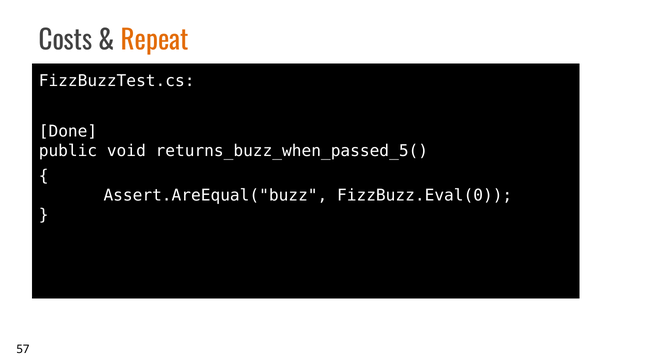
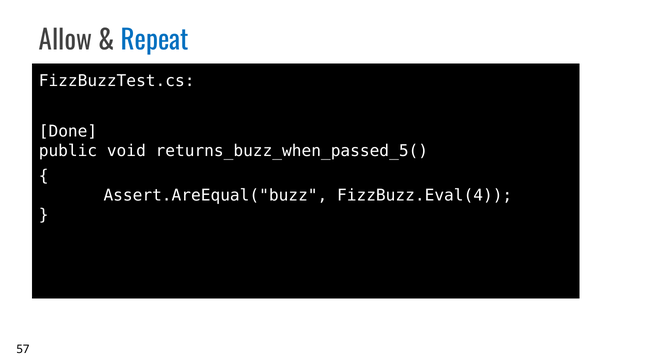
Costs: Costs -> Allow
Repeat colour: orange -> blue
FizzBuzz.Eval(0: FizzBuzz.Eval(0 -> FizzBuzz.Eval(4
